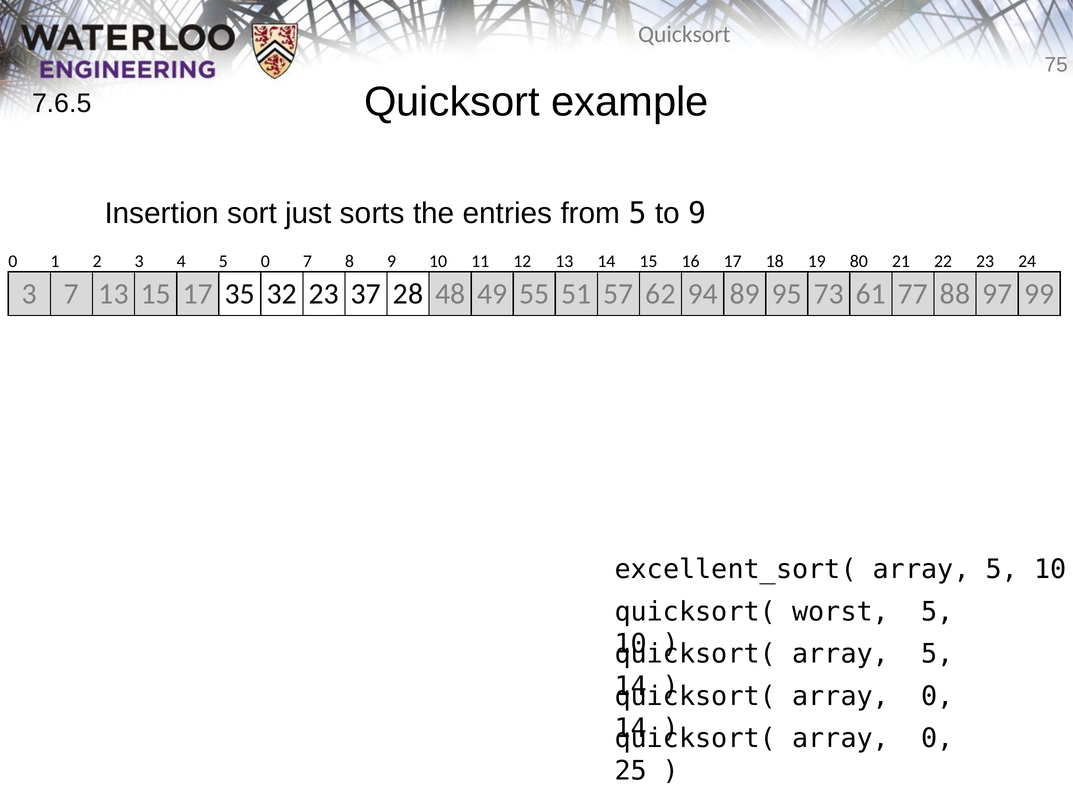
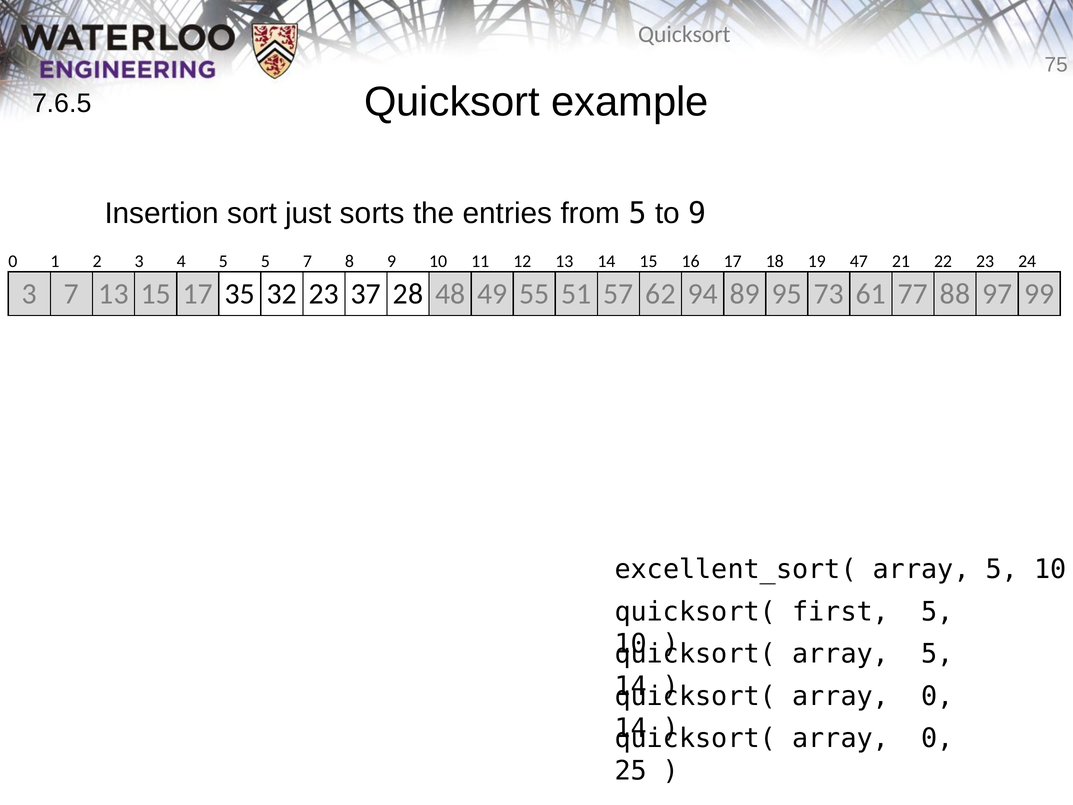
5 0: 0 -> 5
80: 80 -> 47
worst: worst -> first
